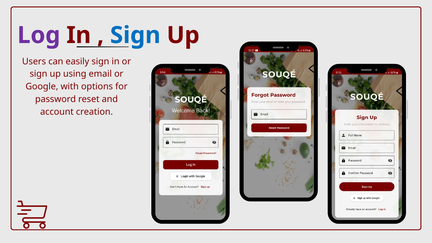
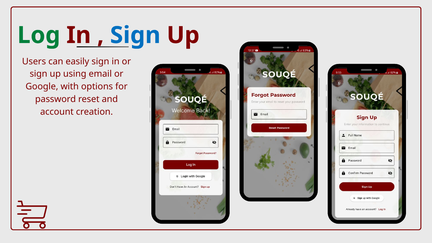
Log colour: purple -> green
